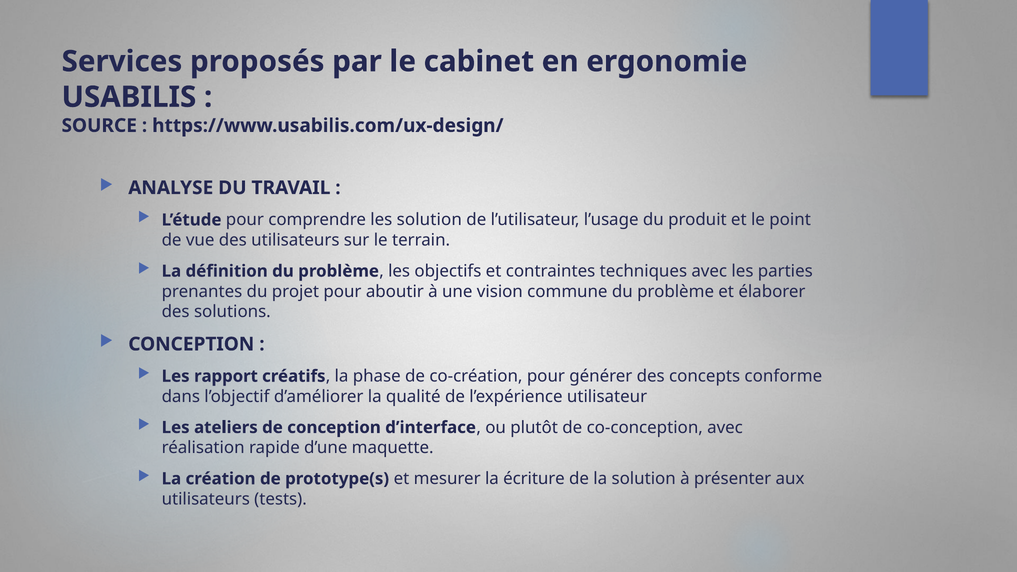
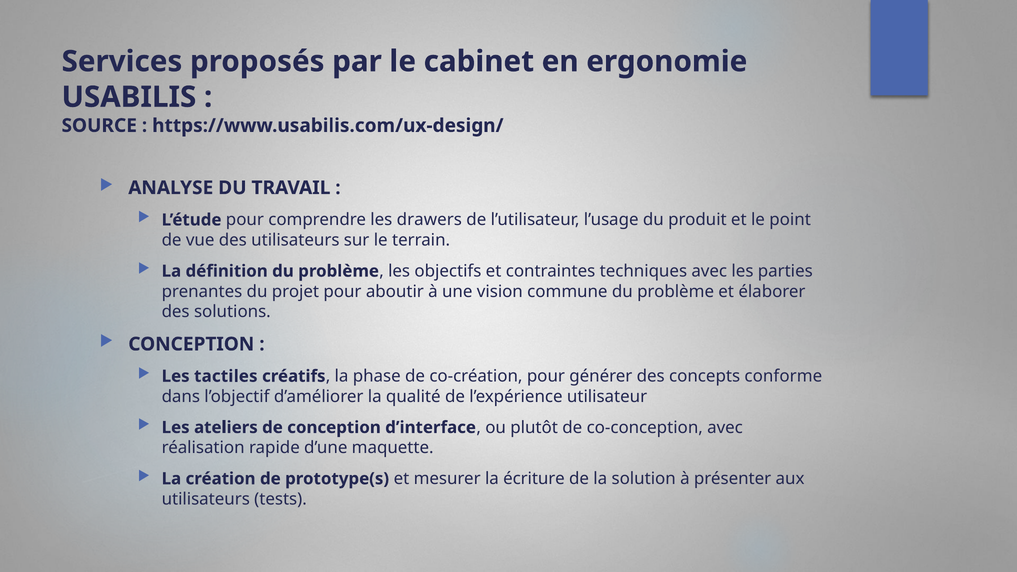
les solution: solution -> drawers
rapport: rapport -> tactiles
